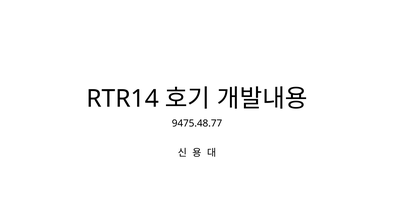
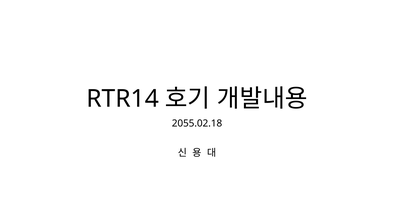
9475.48.77: 9475.48.77 -> 2055.02.18
